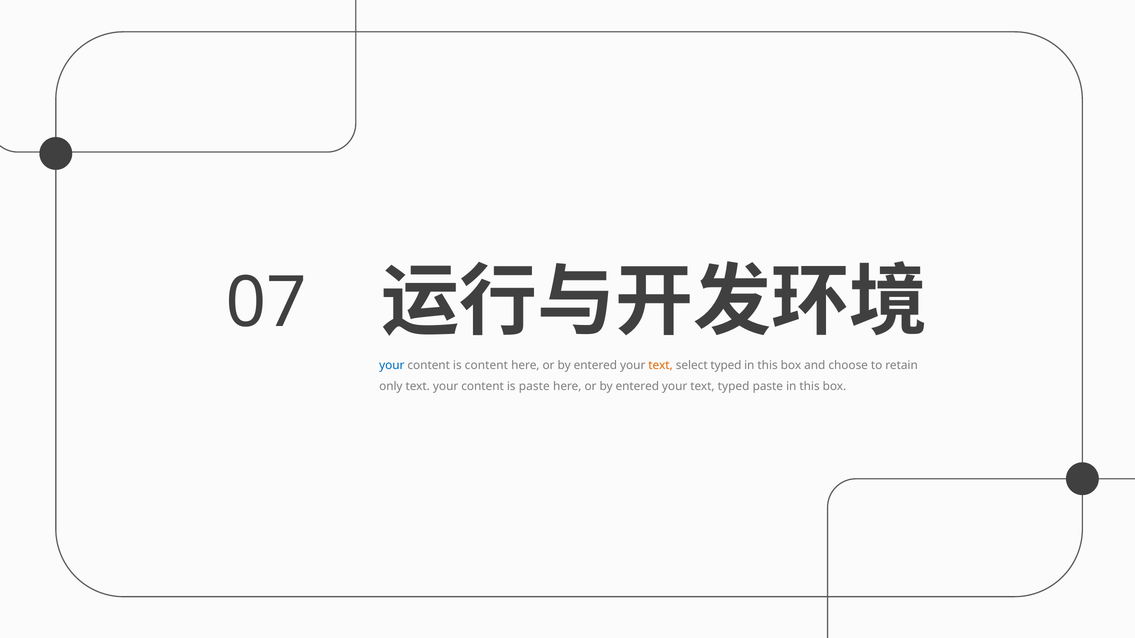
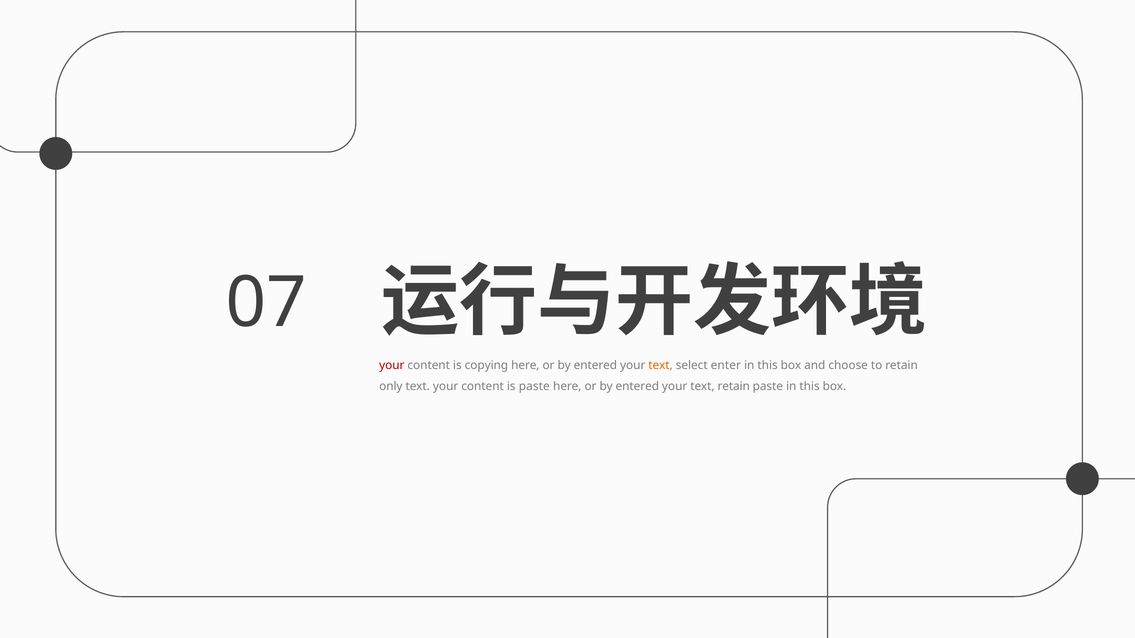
your at (392, 366) colour: blue -> red
is content: content -> copying
select typed: typed -> enter
text typed: typed -> retain
